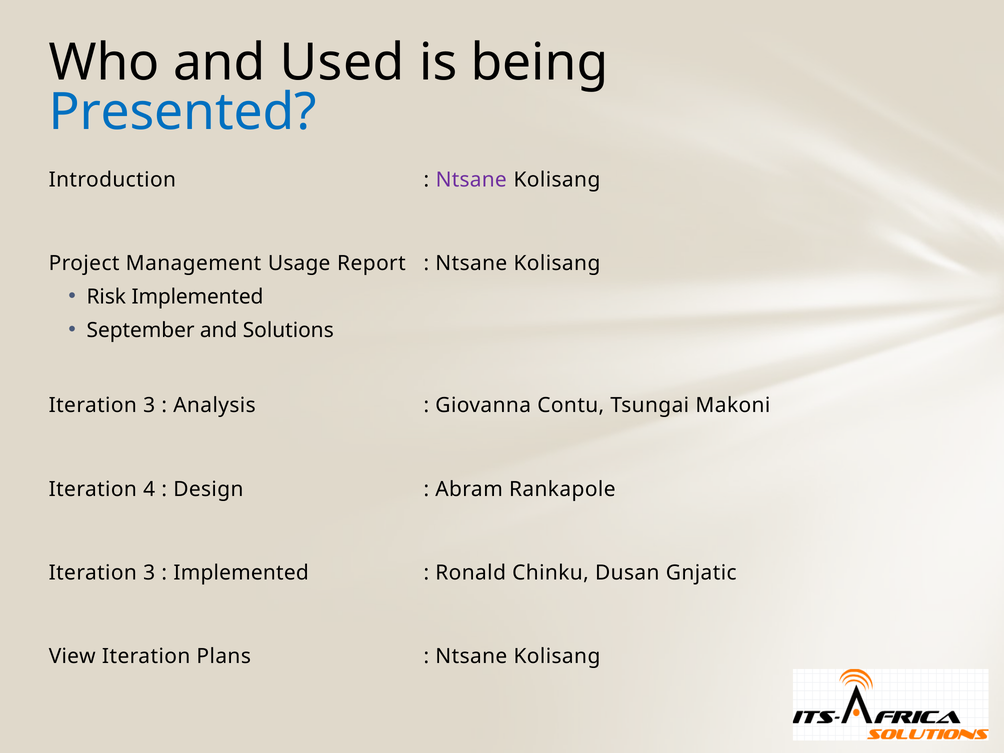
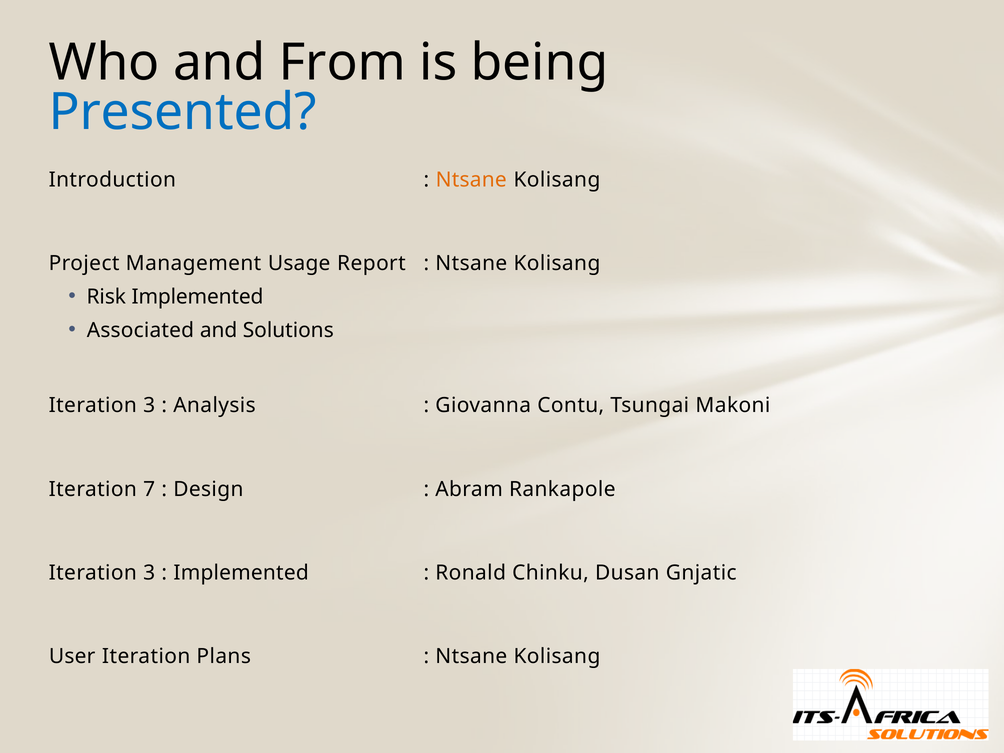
Used: Used -> From
Ntsane at (471, 180) colour: purple -> orange
September: September -> Associated
4: 4 -> 7
View: View -> User
